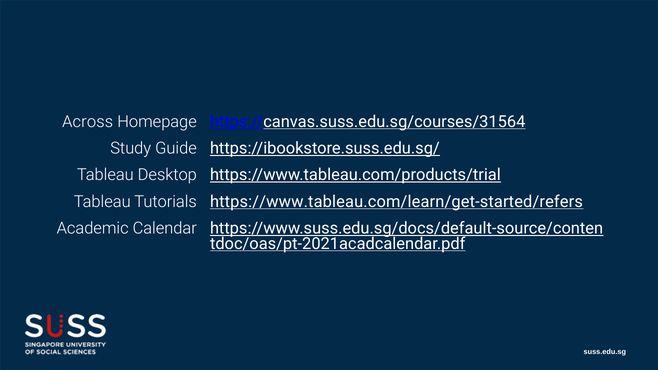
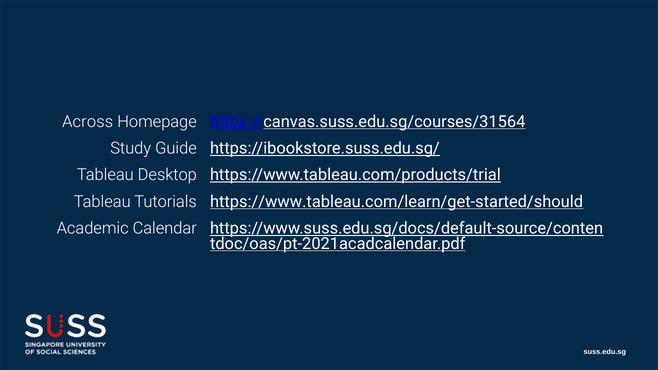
https://www.tableau.com/learn/get-started/refers: https://www.tableau.com/learn/get-started/refers -> https://www.tableau.com/learn/get-started/should
